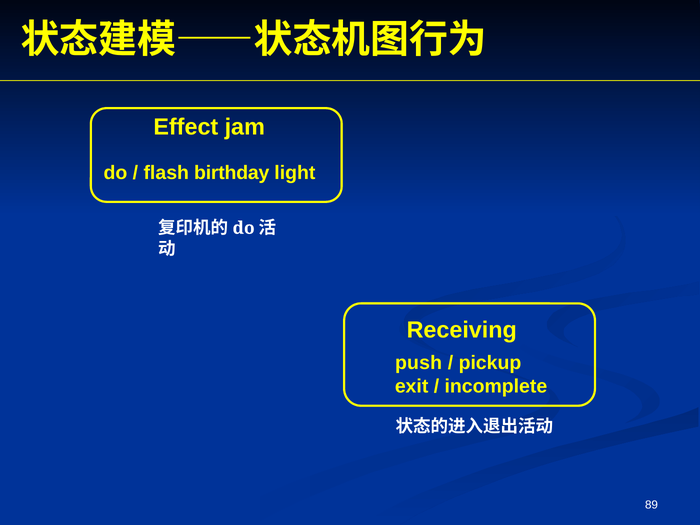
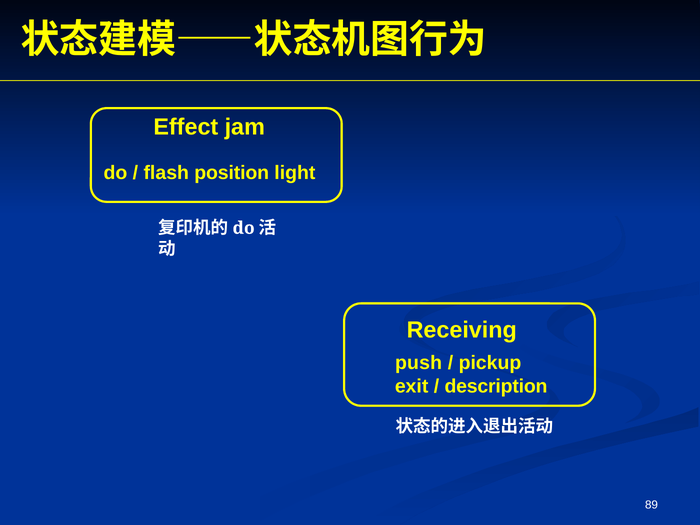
birthday: birthday -> position
incomplete: incomplete -> description
